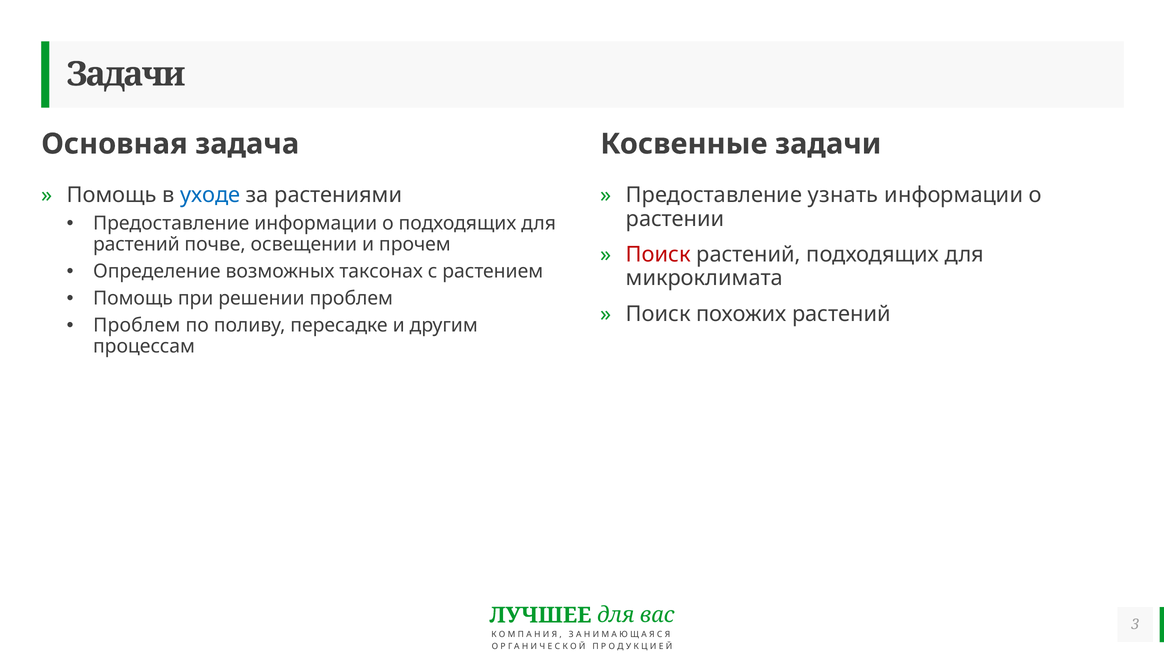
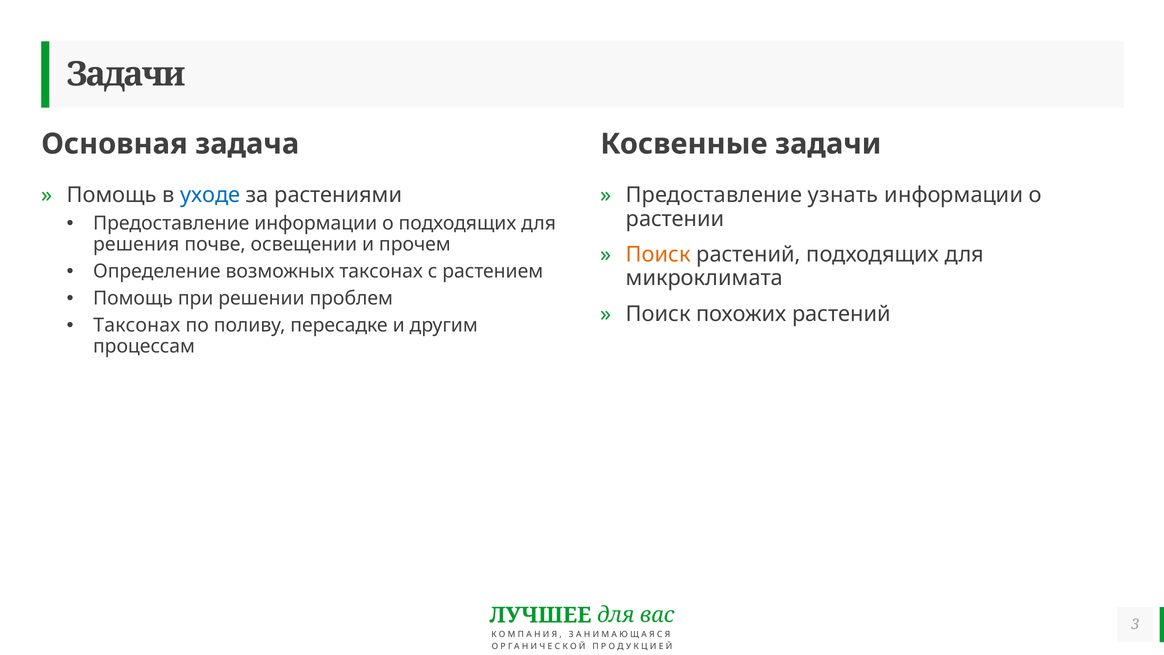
растений at (136, 244): растений -> решения
Поиск at (658, 254) colour: red -> orange
Проблем at (137, 325): Проблем -> Таксонах
